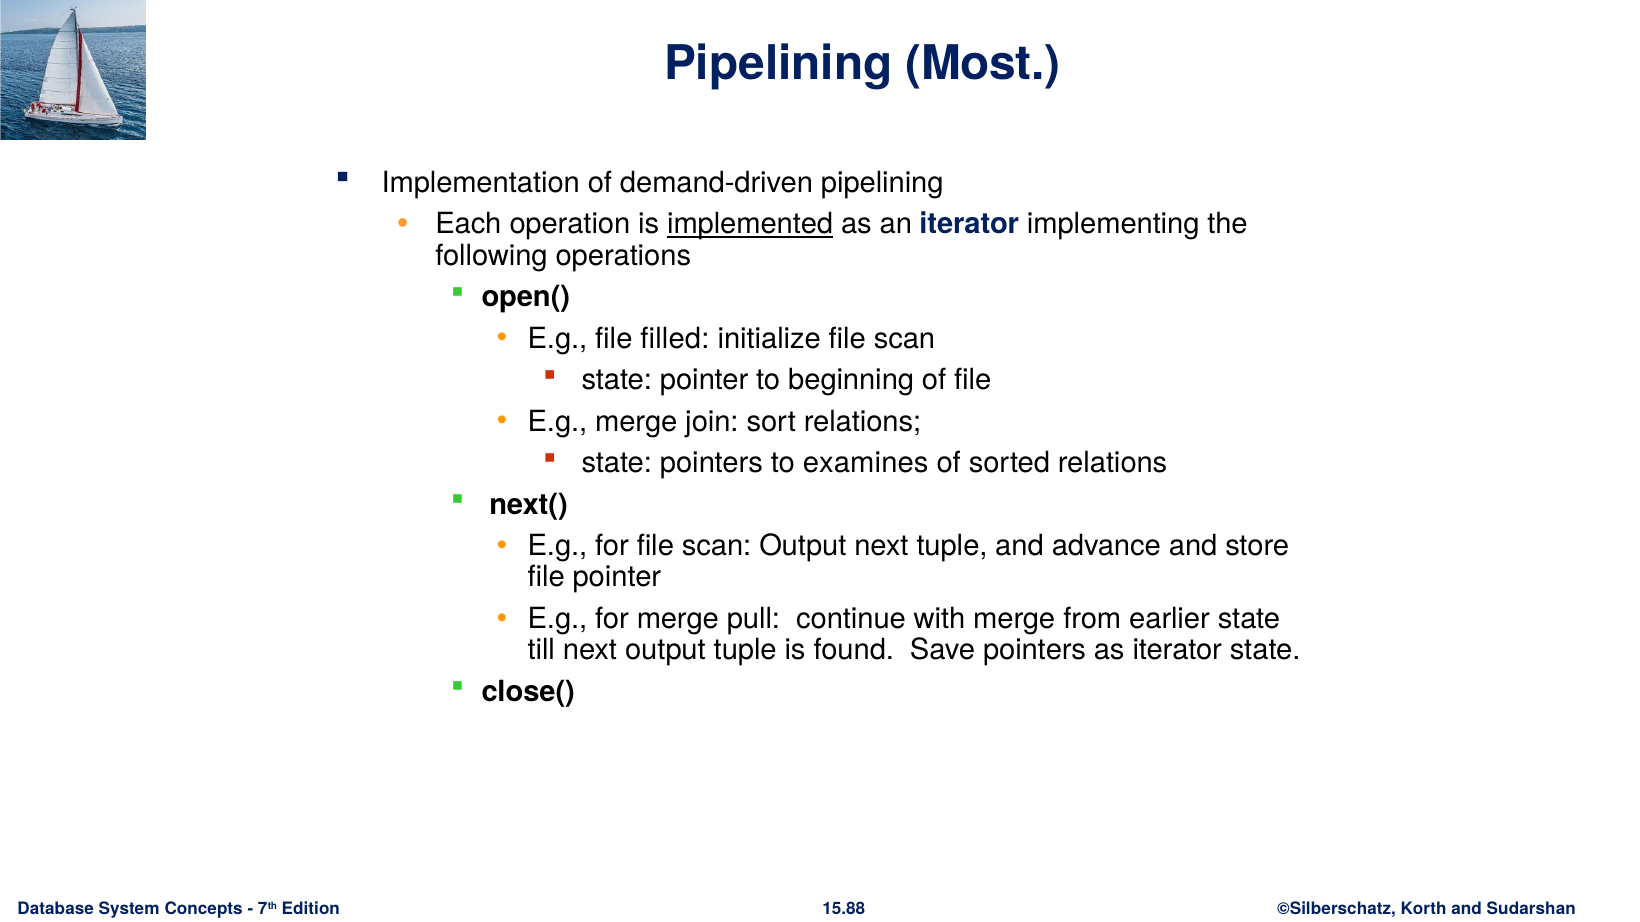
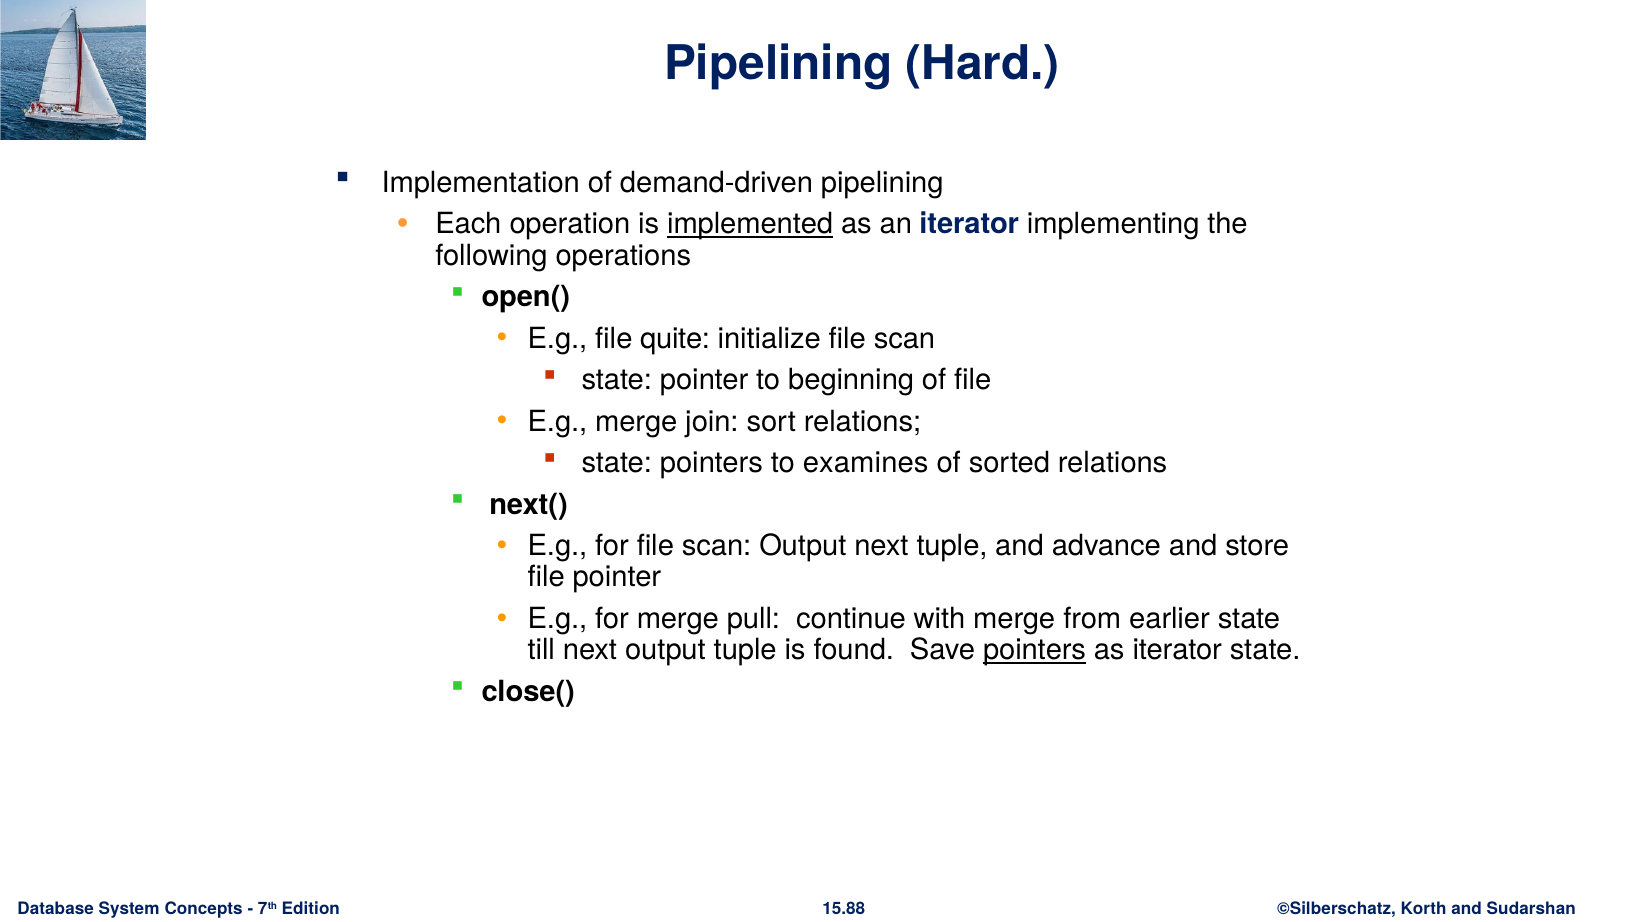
Most: Most -> Hard
filled: filled -> quite
pointers at (1035, 651) underline: none -> present
